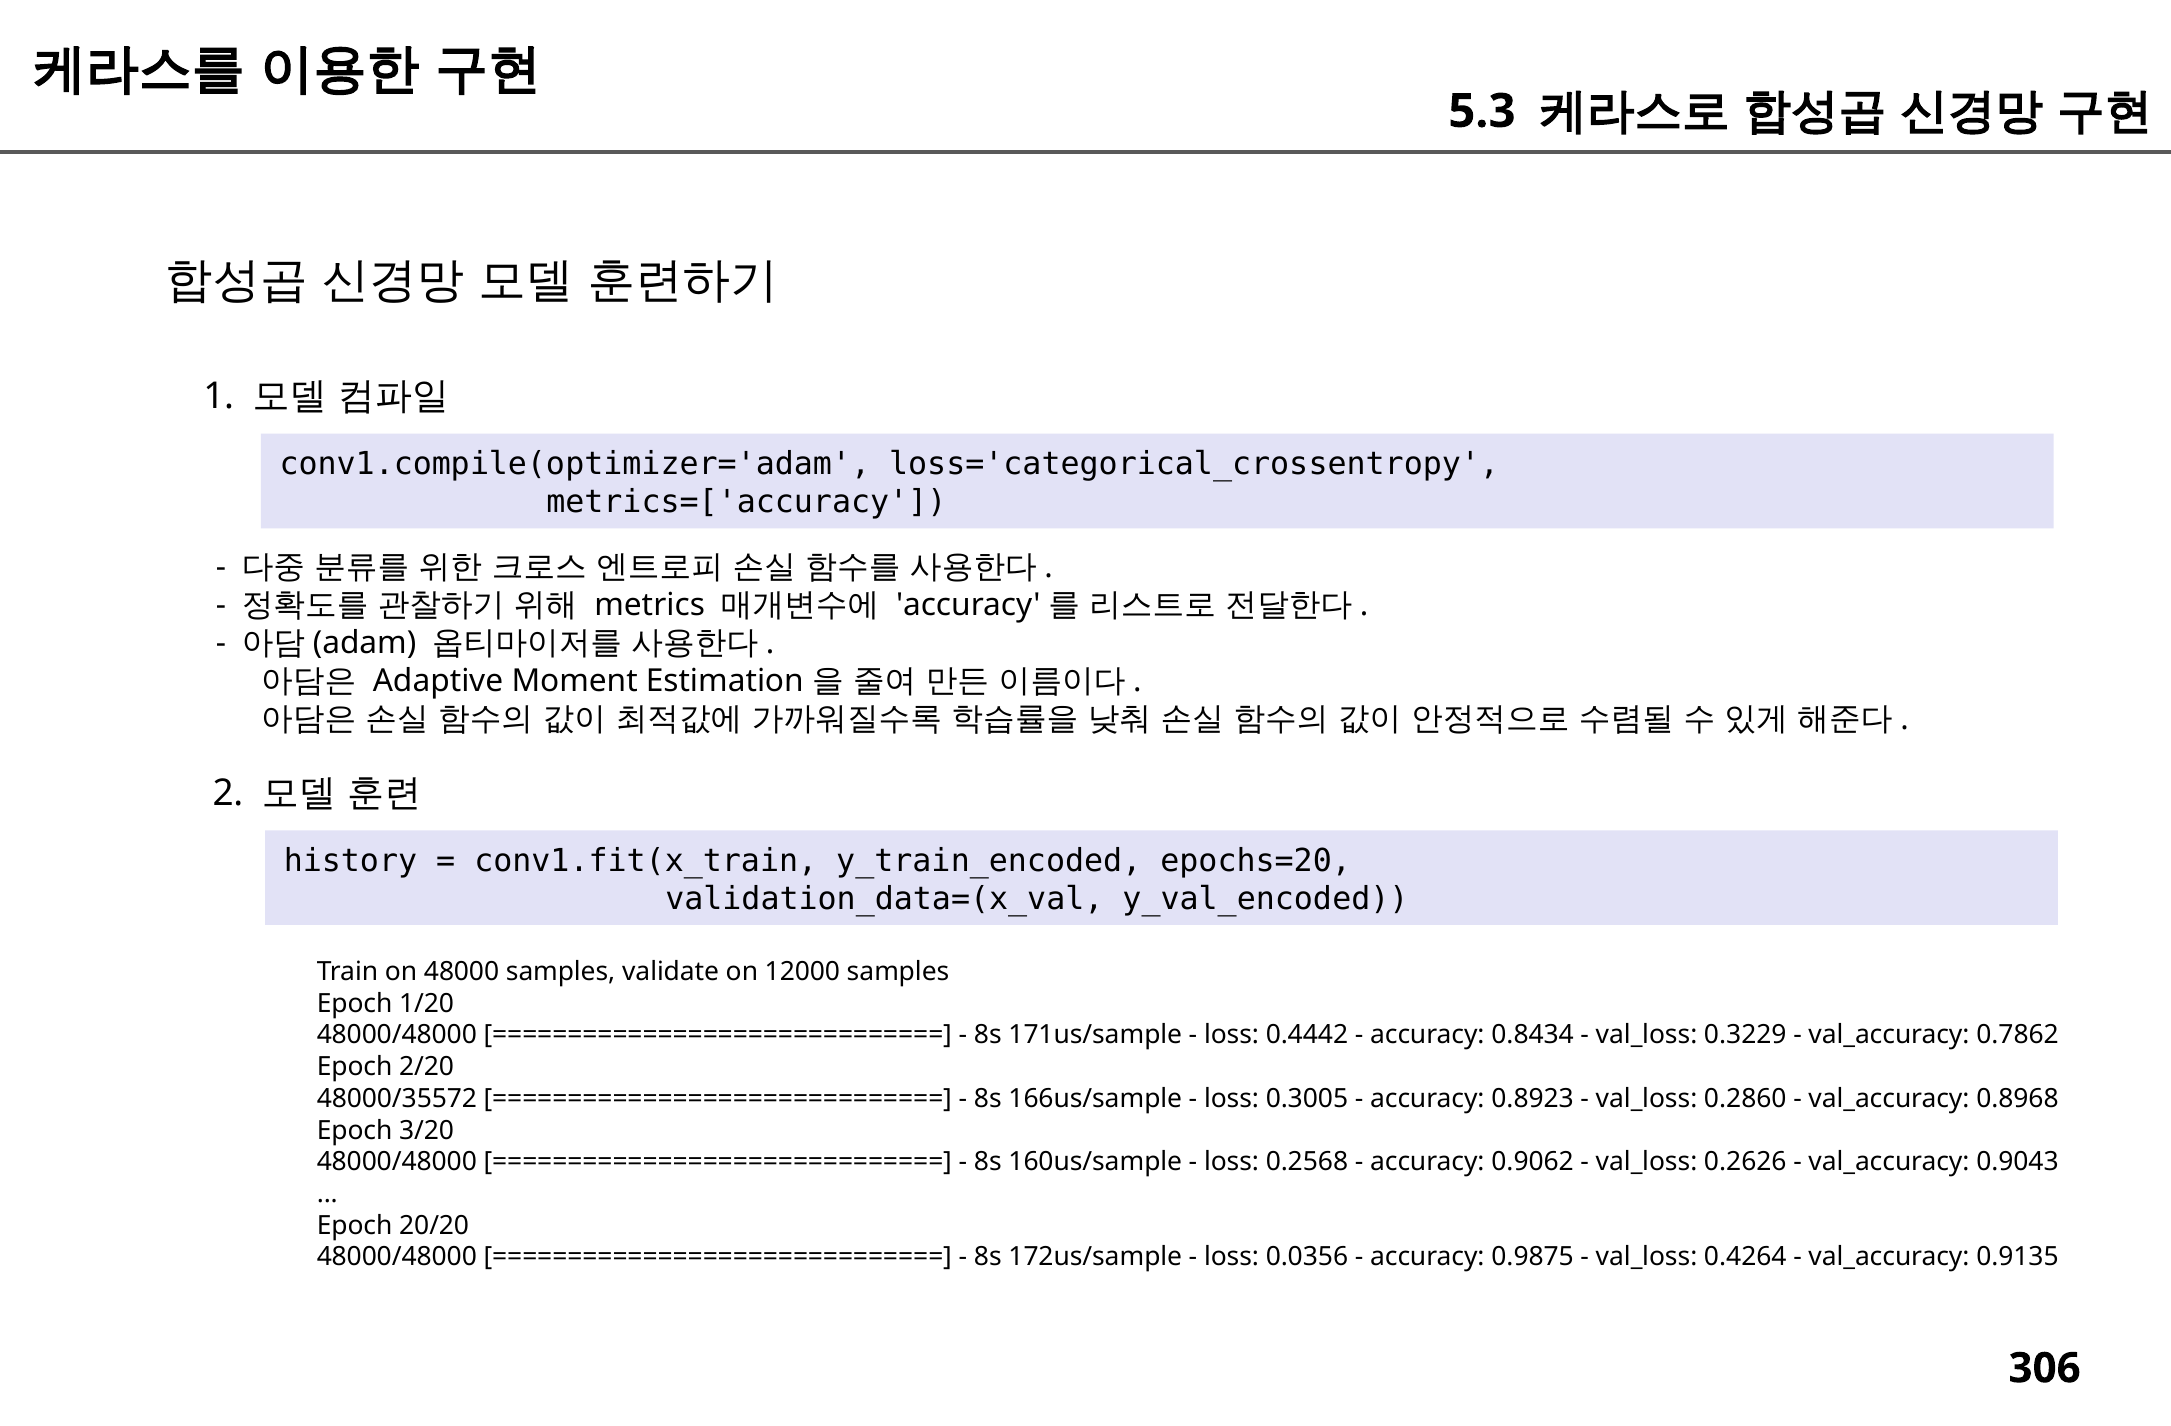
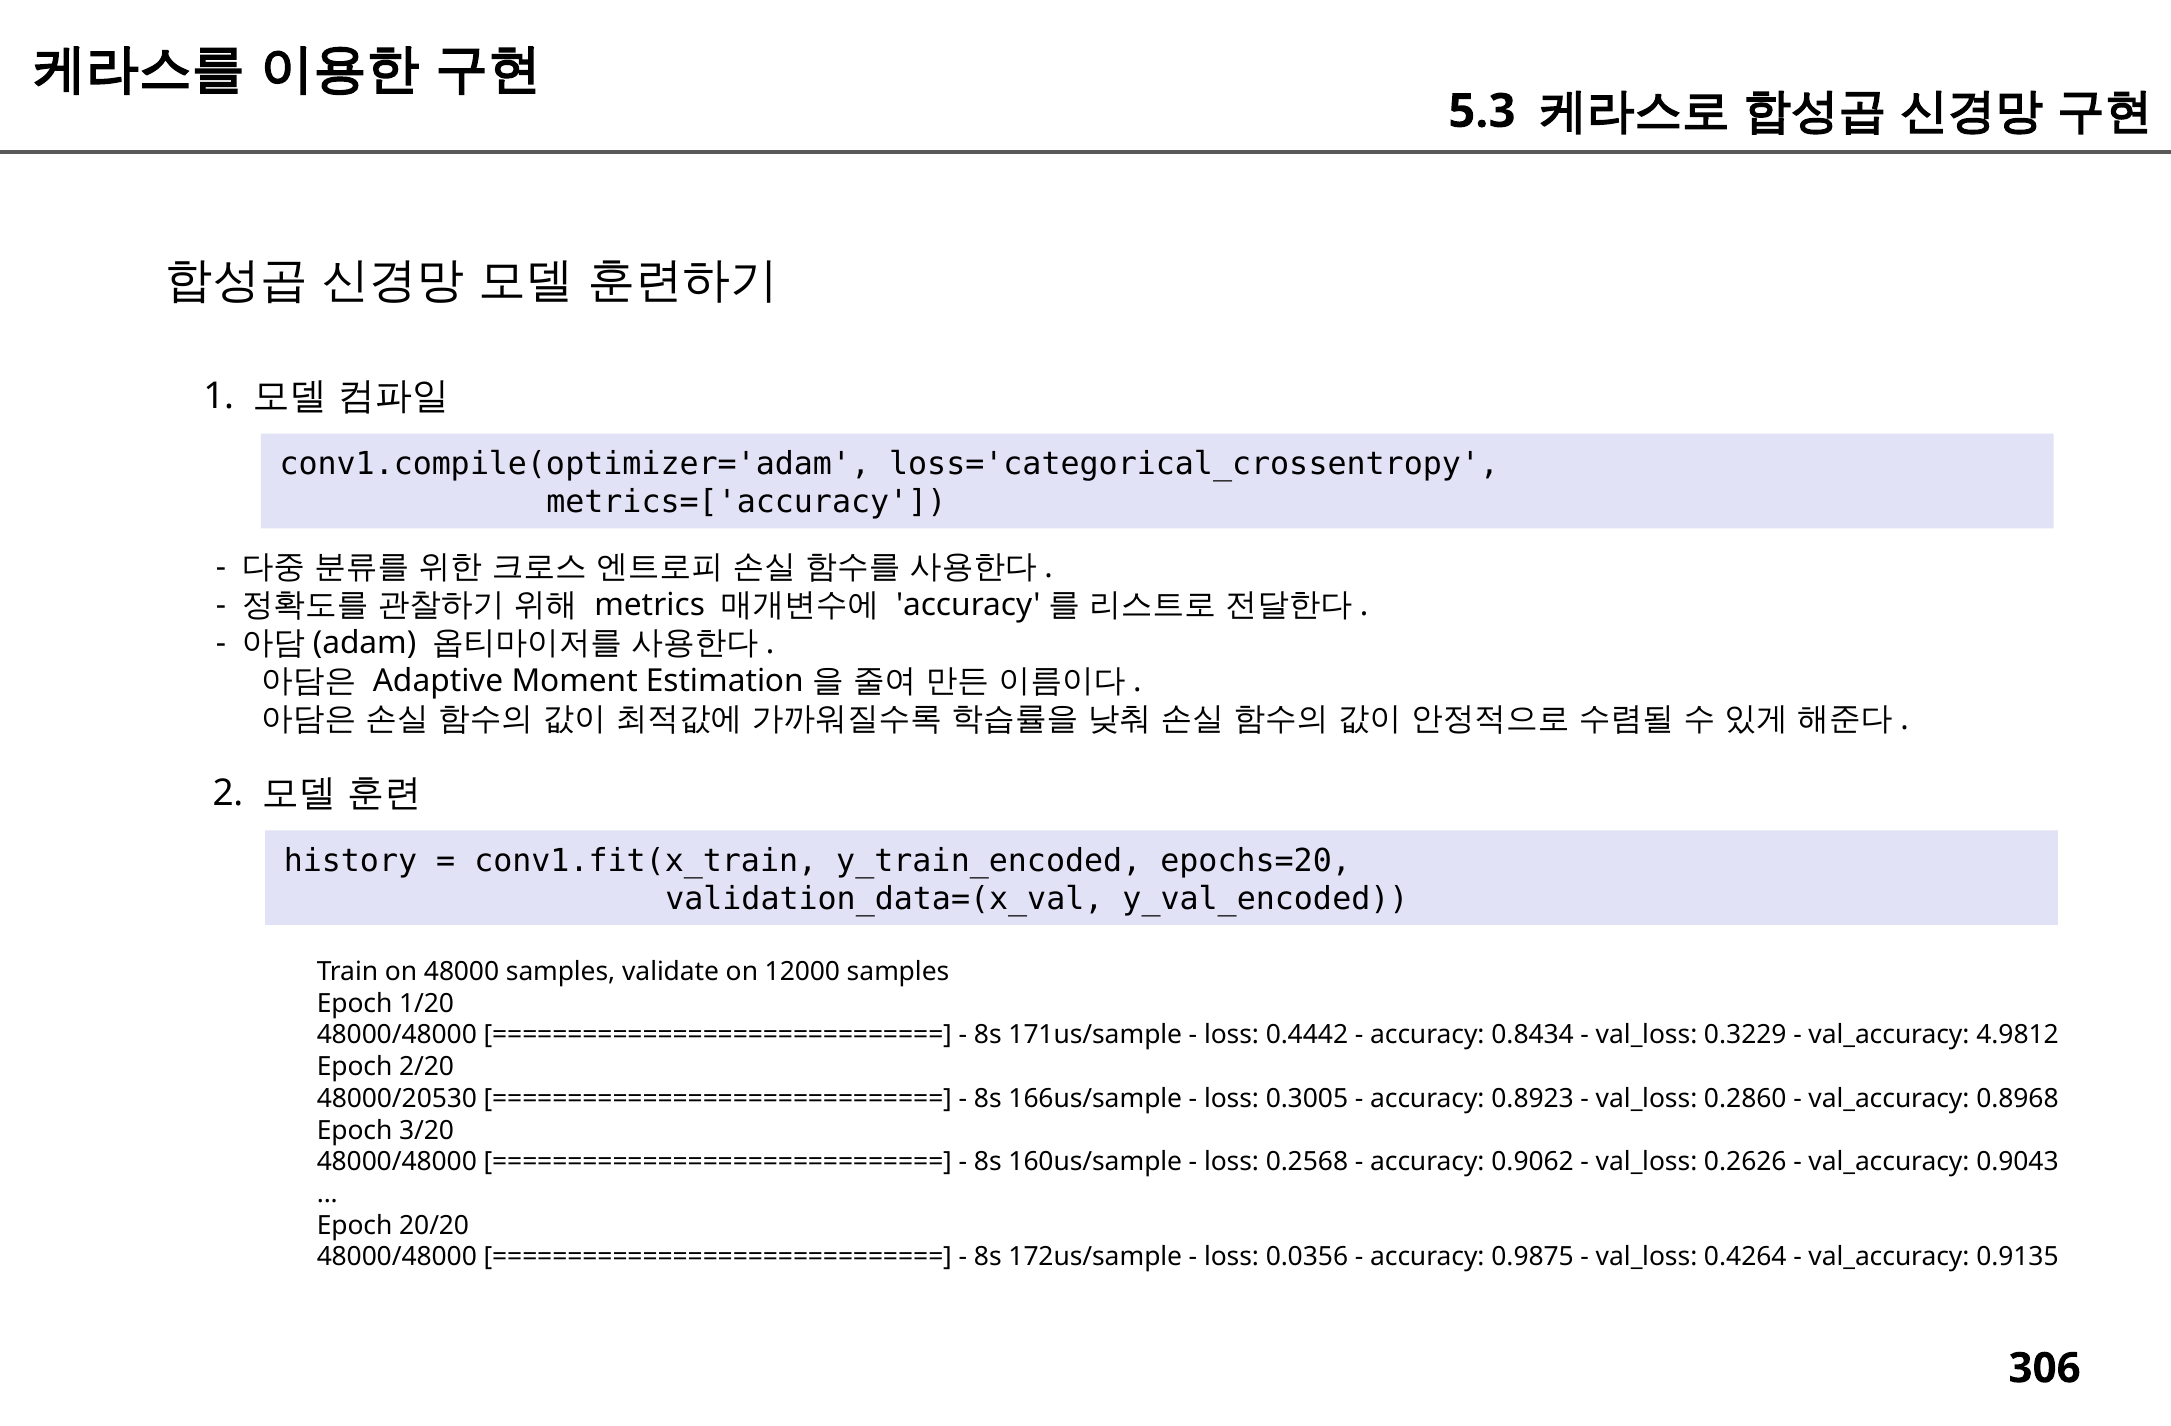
0.7862: 0.7862 -> 4.9812
48000/35572: 48000/35572 -> 48000/20530
